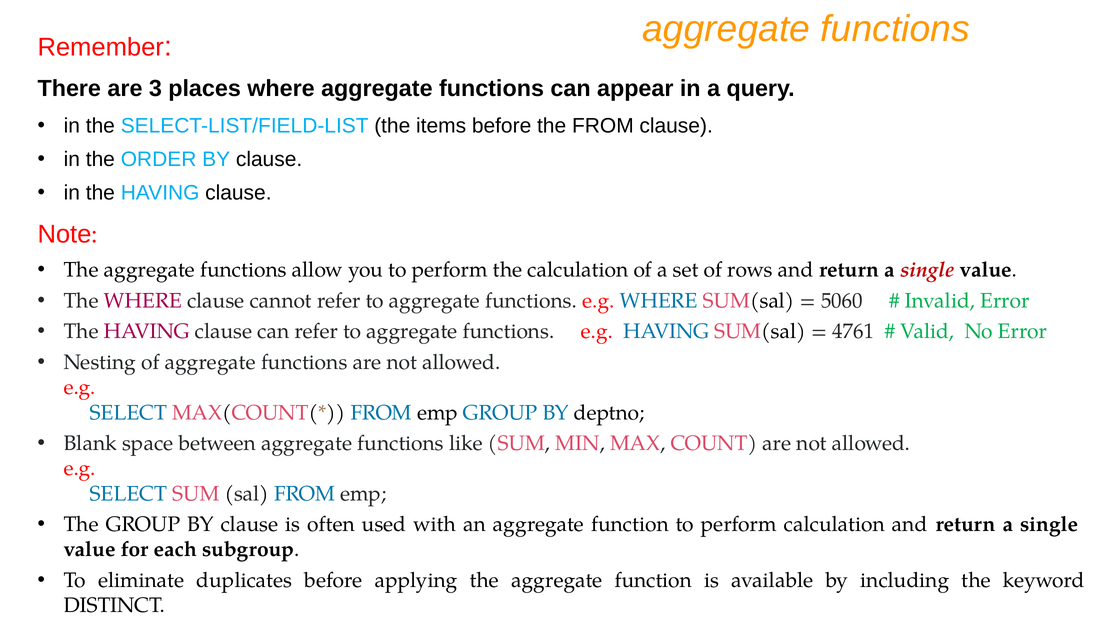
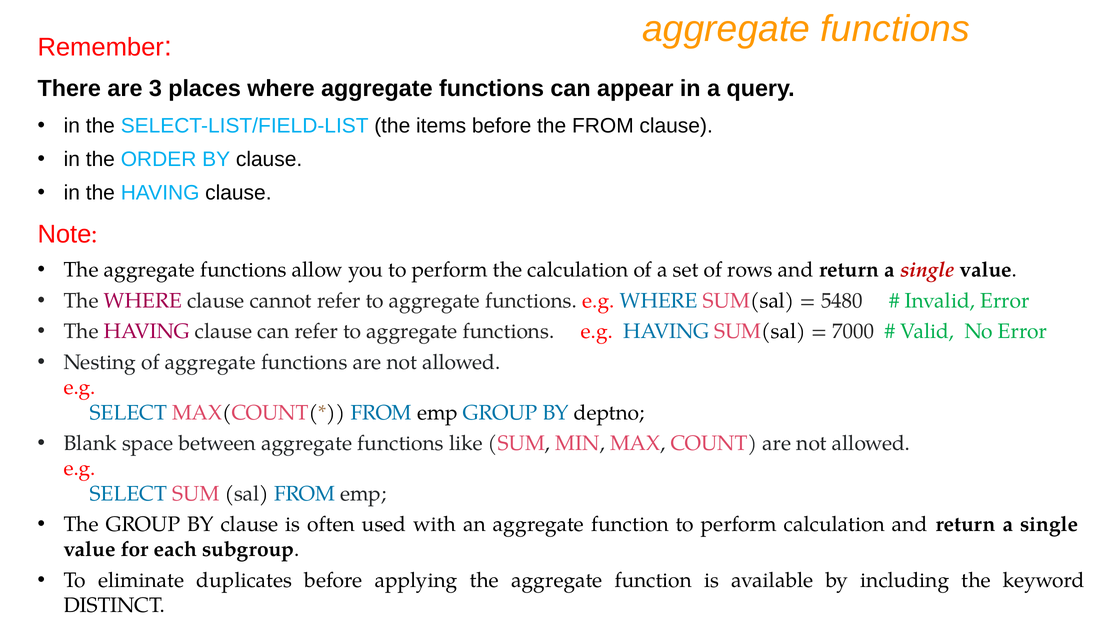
5060: 5060 -> 5480
4761: 4761 -> 7000
